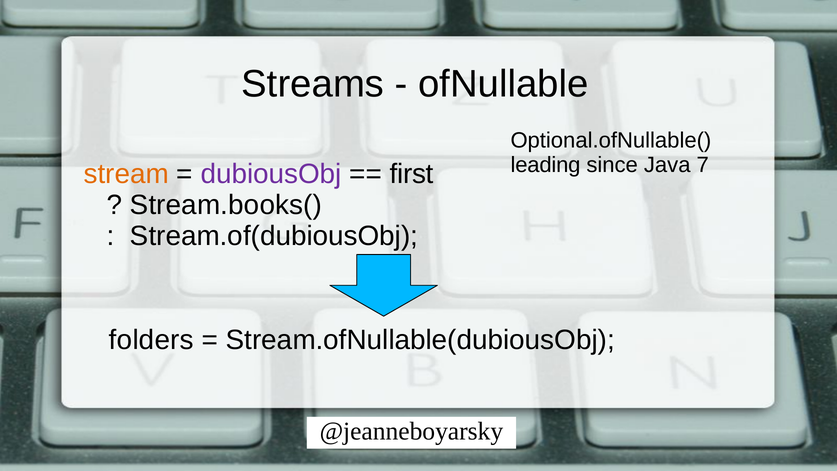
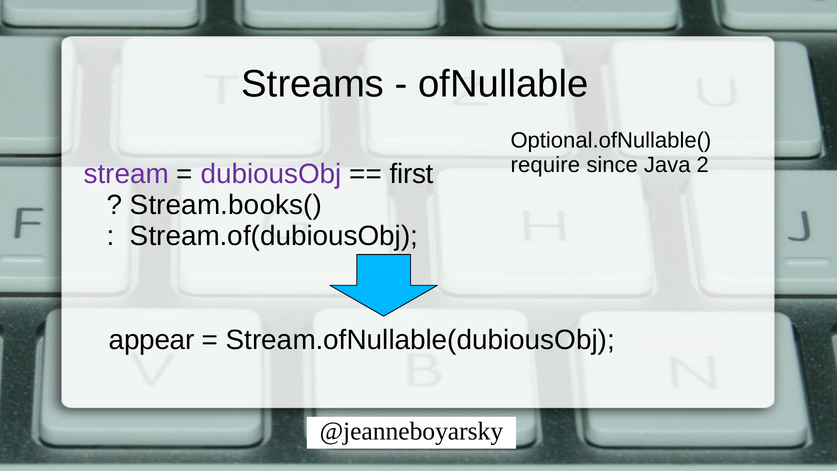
leading: leading -> require
7: 7 -> 2
stream colour: orange -> purple
folders: folders -> appear
